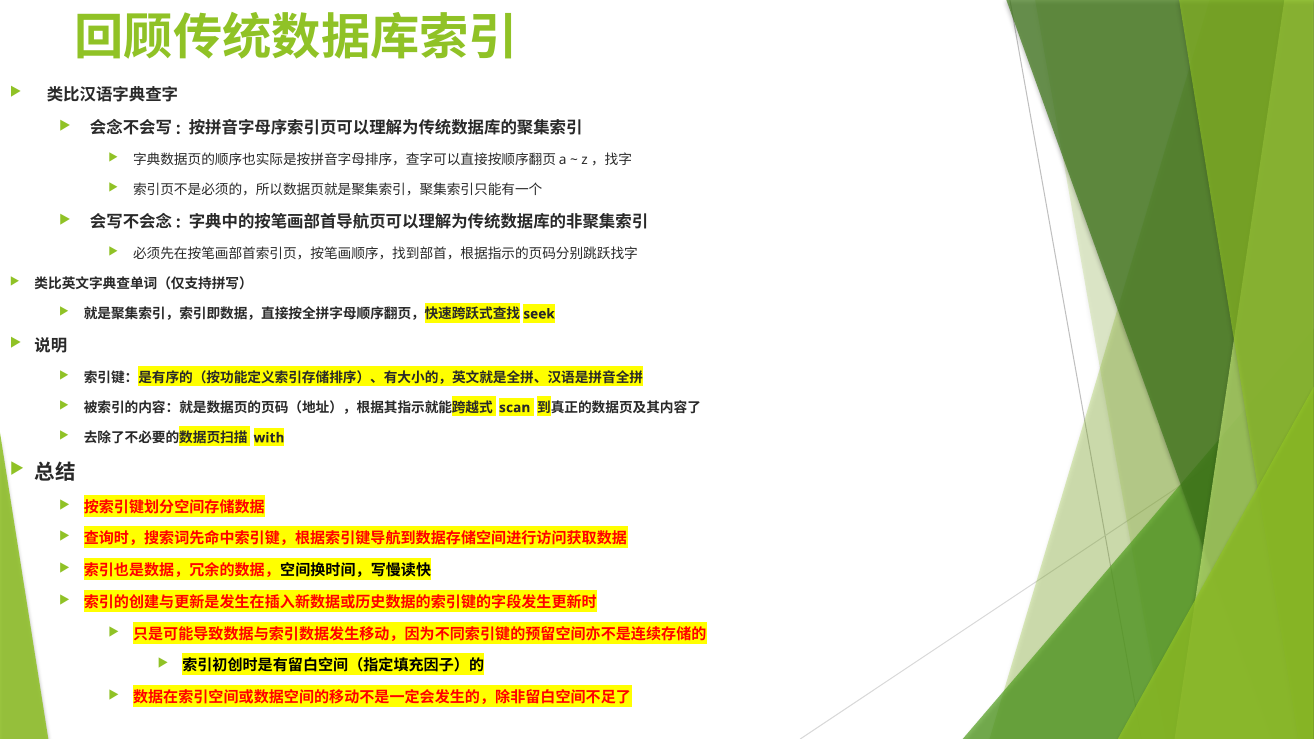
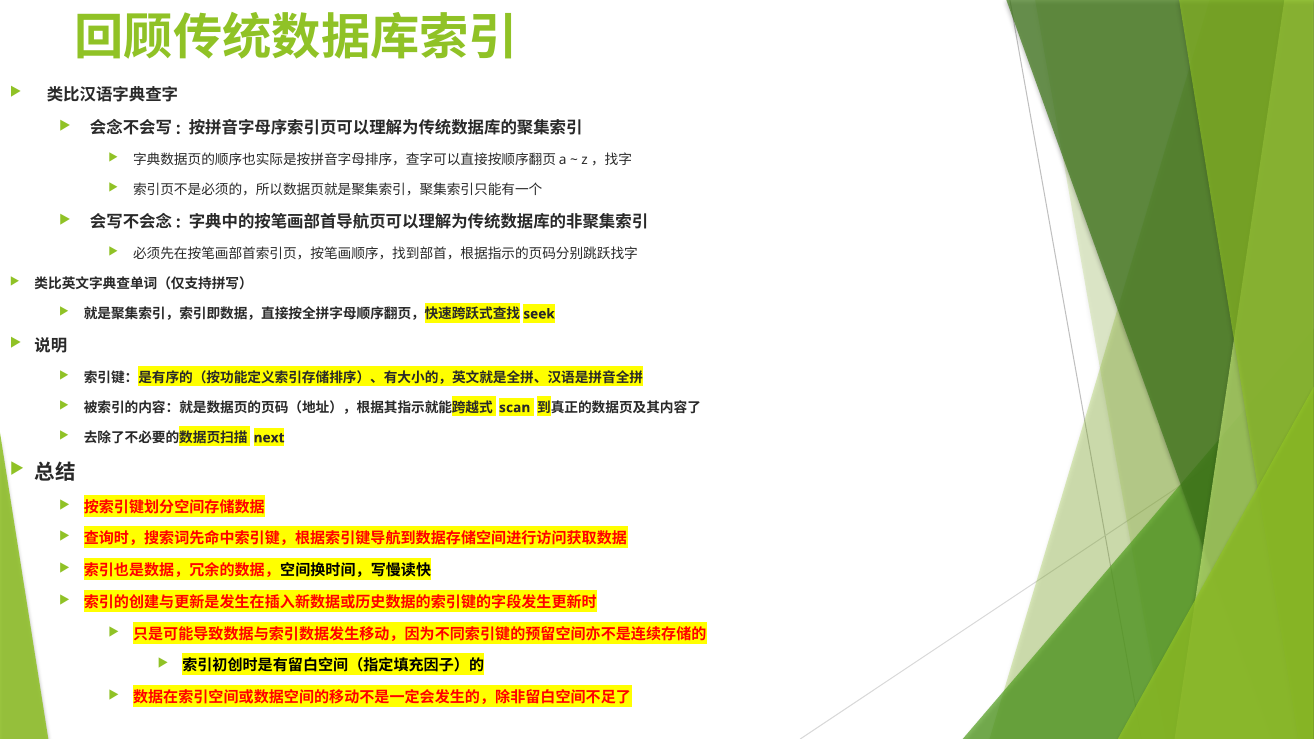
with: with -> next
